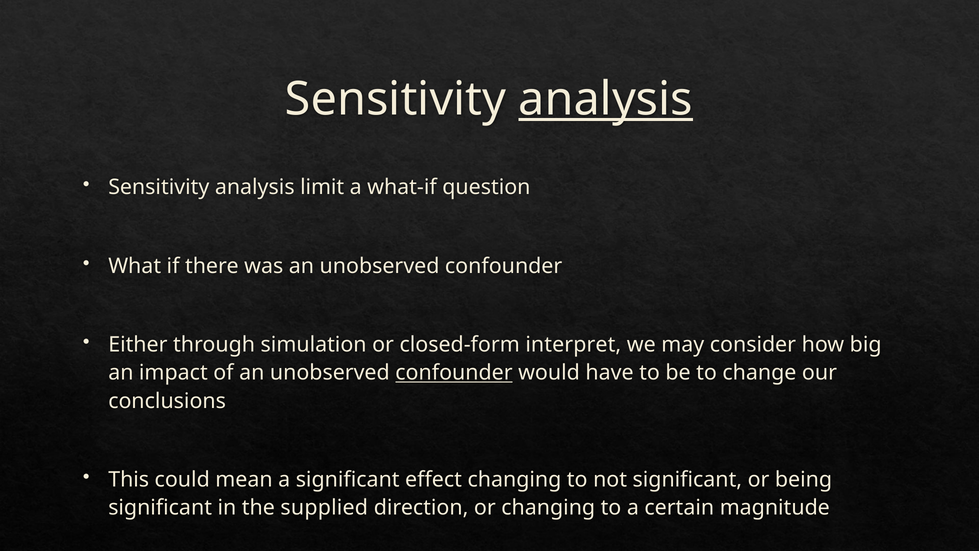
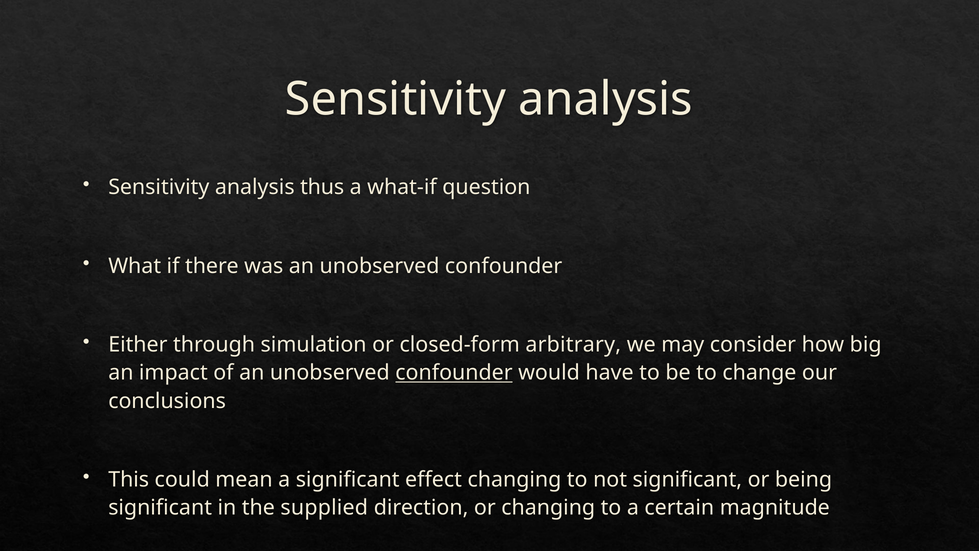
analysis at (606, 99) underline: present -> none
limit: limit -> thus
interpret: interpret -> arbitrary
